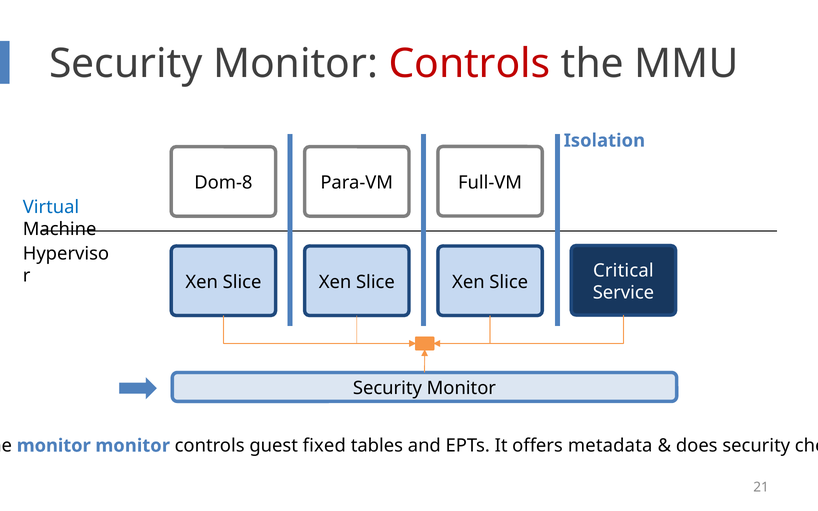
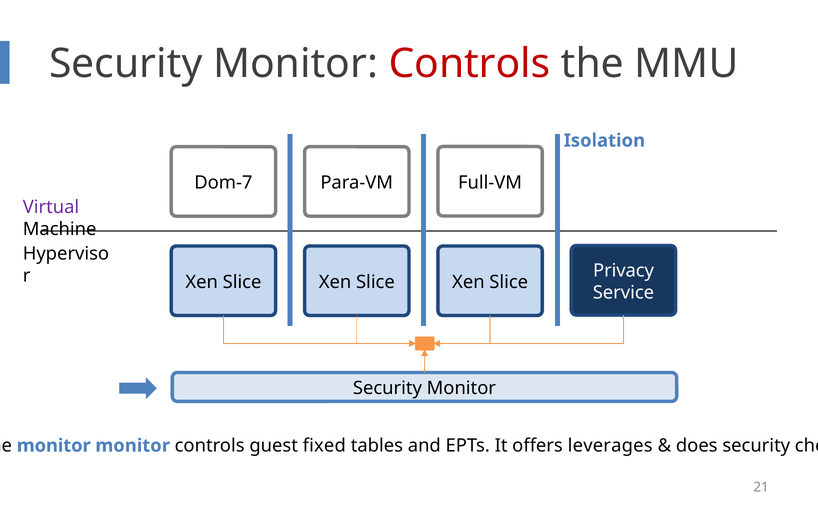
Dom-8: Dom-8 -> Dom-7
Virtual colour: blue -> purple
Critical: Critical -> Privacy
metadata: metadata -> leverages
